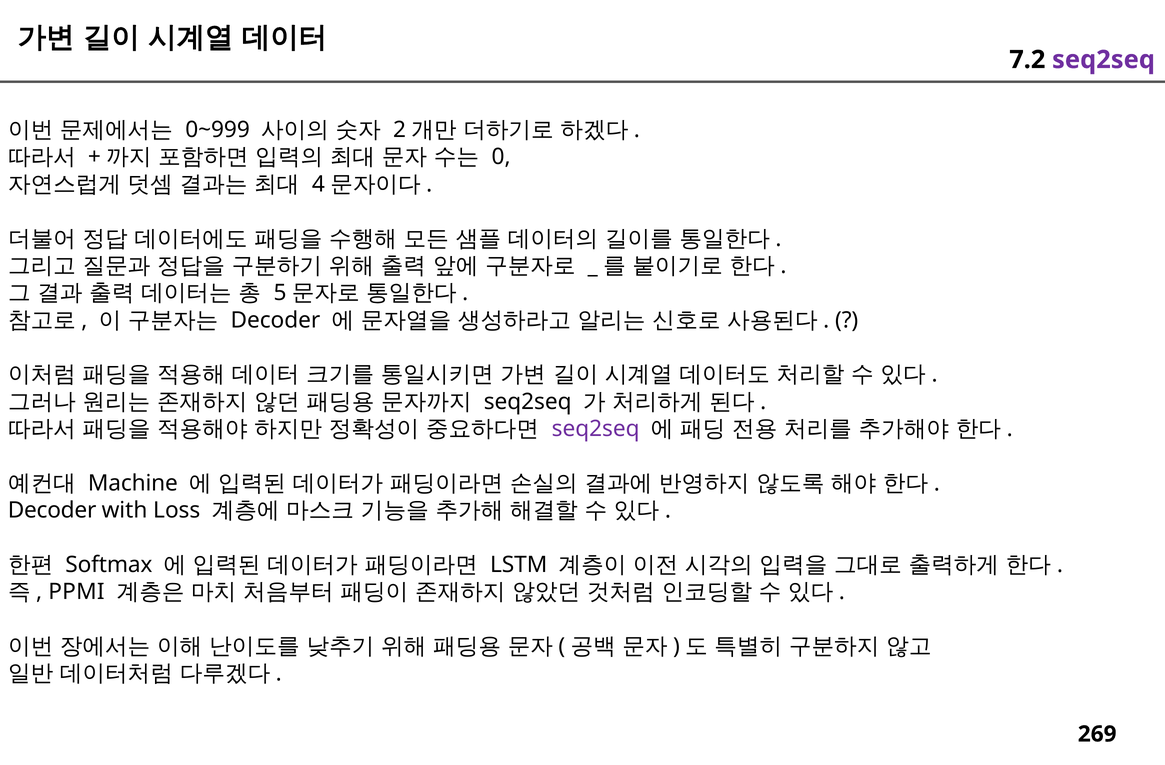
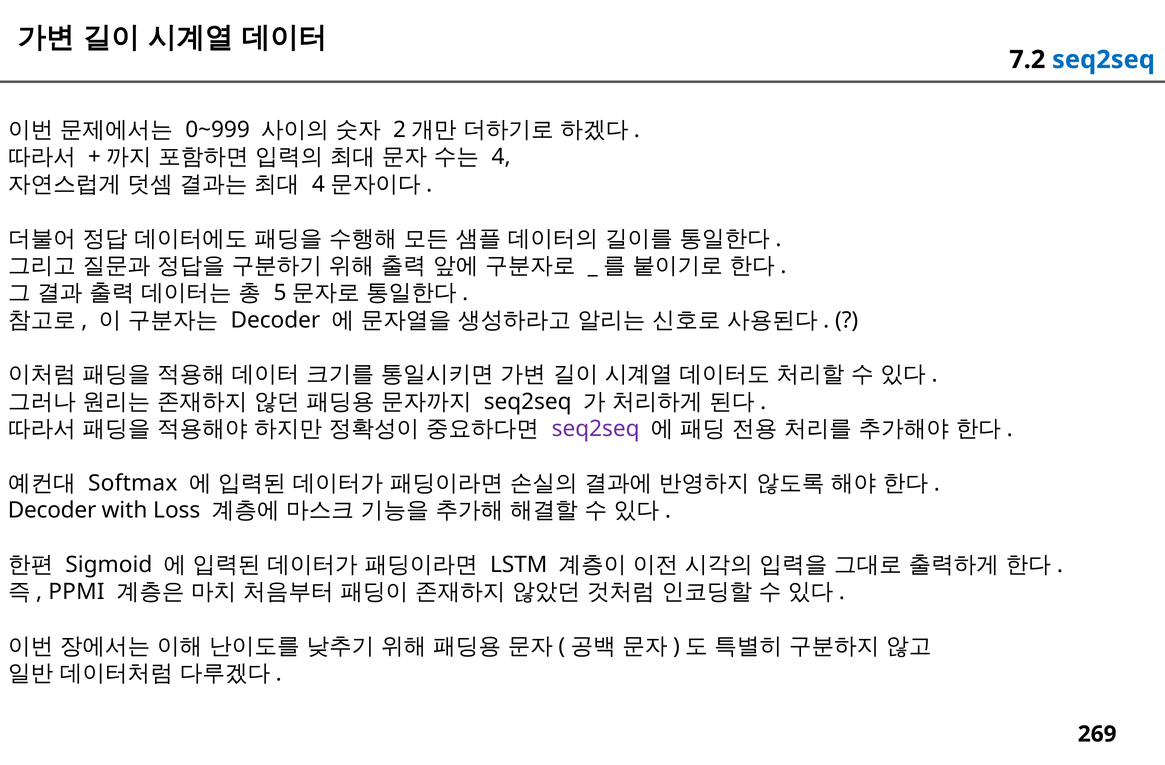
seq2seq at (1104, 60) colour: purple -> blue
0: 0 -> 4
Machine: Machine -> Softmax
Softmax: Softmax -> Sigmoid
